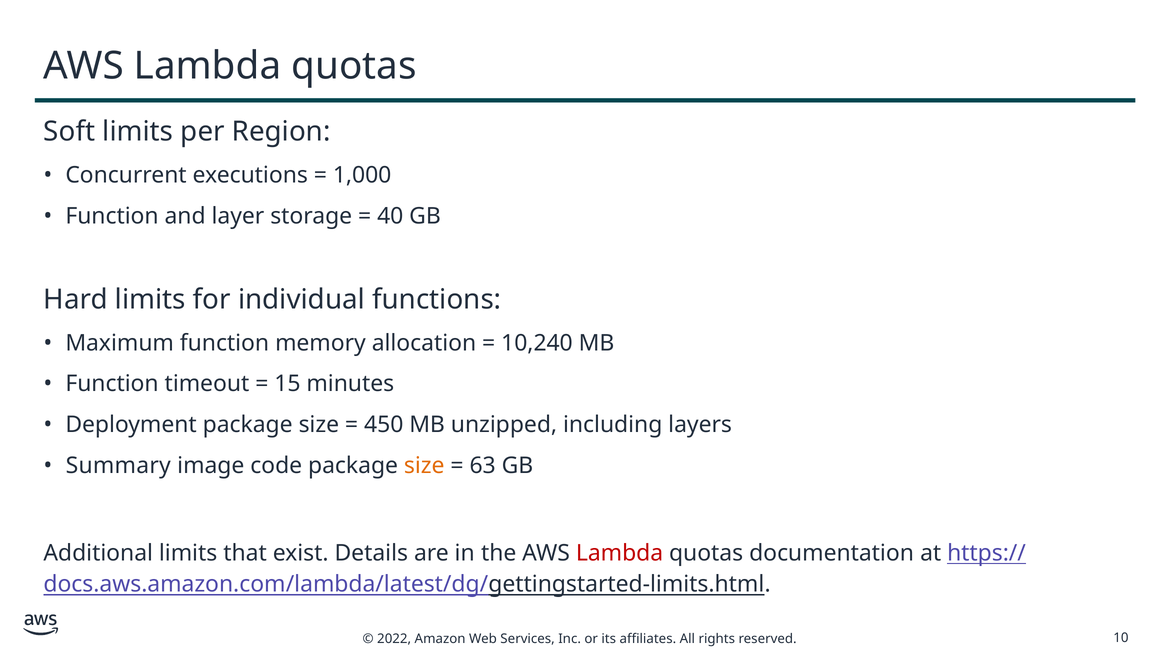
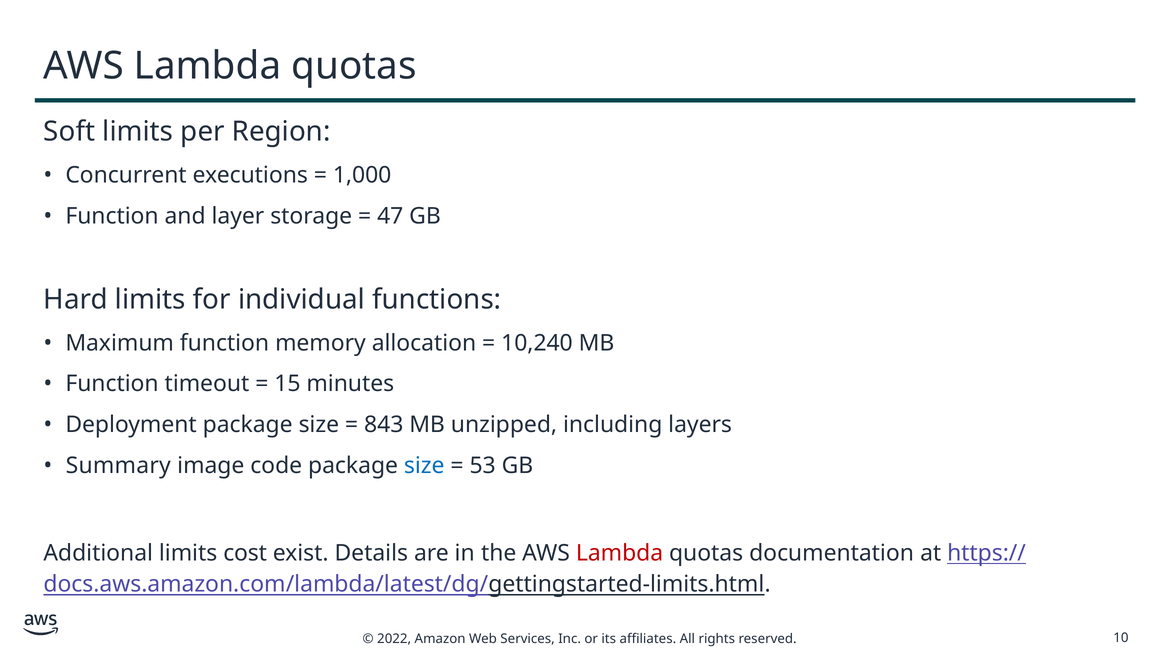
40: 40 -> 47
450: 450 -> 843
size at (424, 465) colour: orange -> blue
63: 63 -> 53
that: that -> cost
